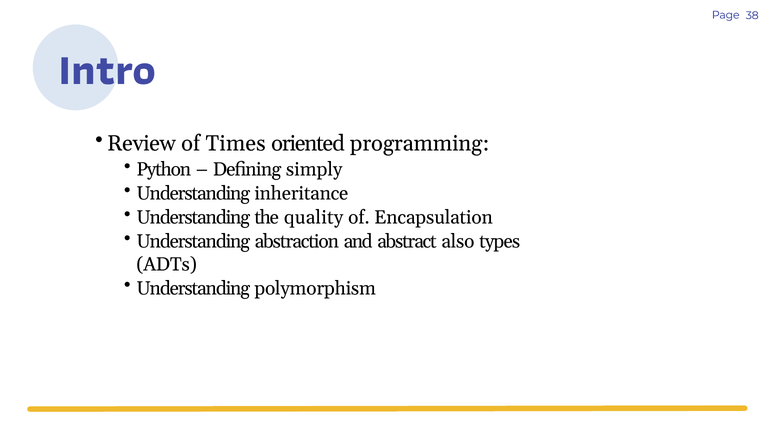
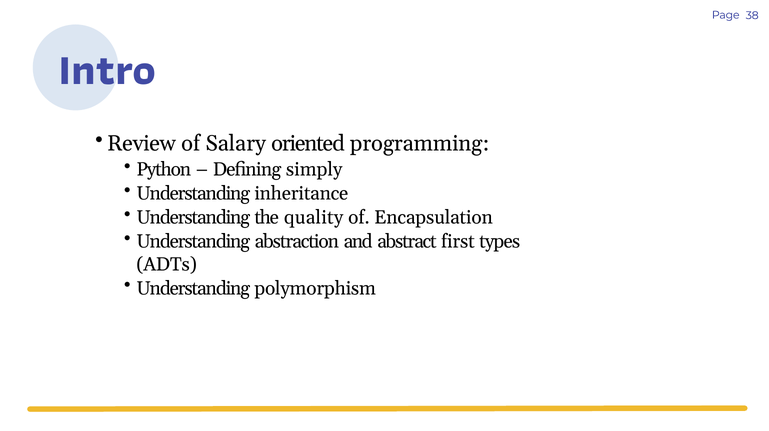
Times: Times -> Salary
also: also -> first
